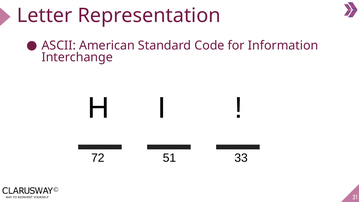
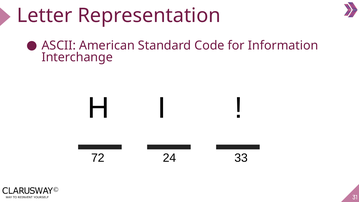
51: 51 -> 24
